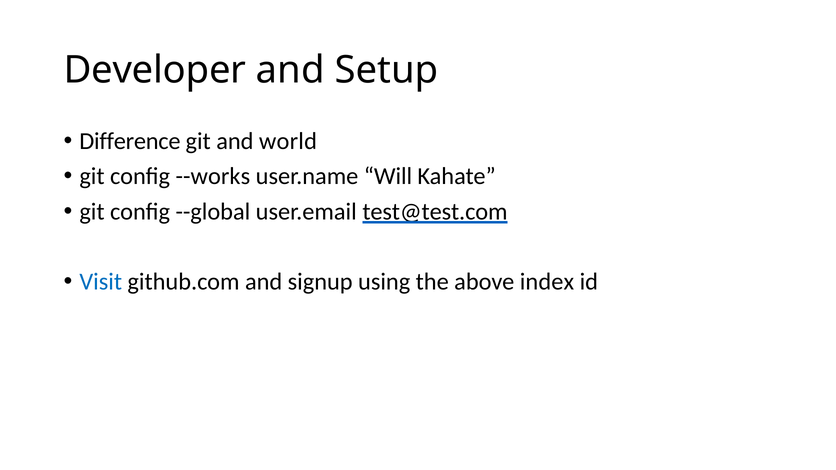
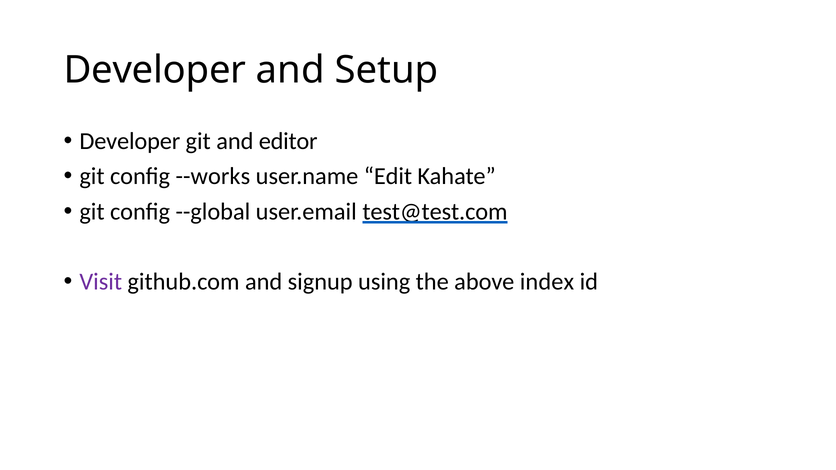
Difference at (130, 141): Difference -> Developer
world: world -> editor
Will: Will -> Edit
Visit colour: blue -> purple
